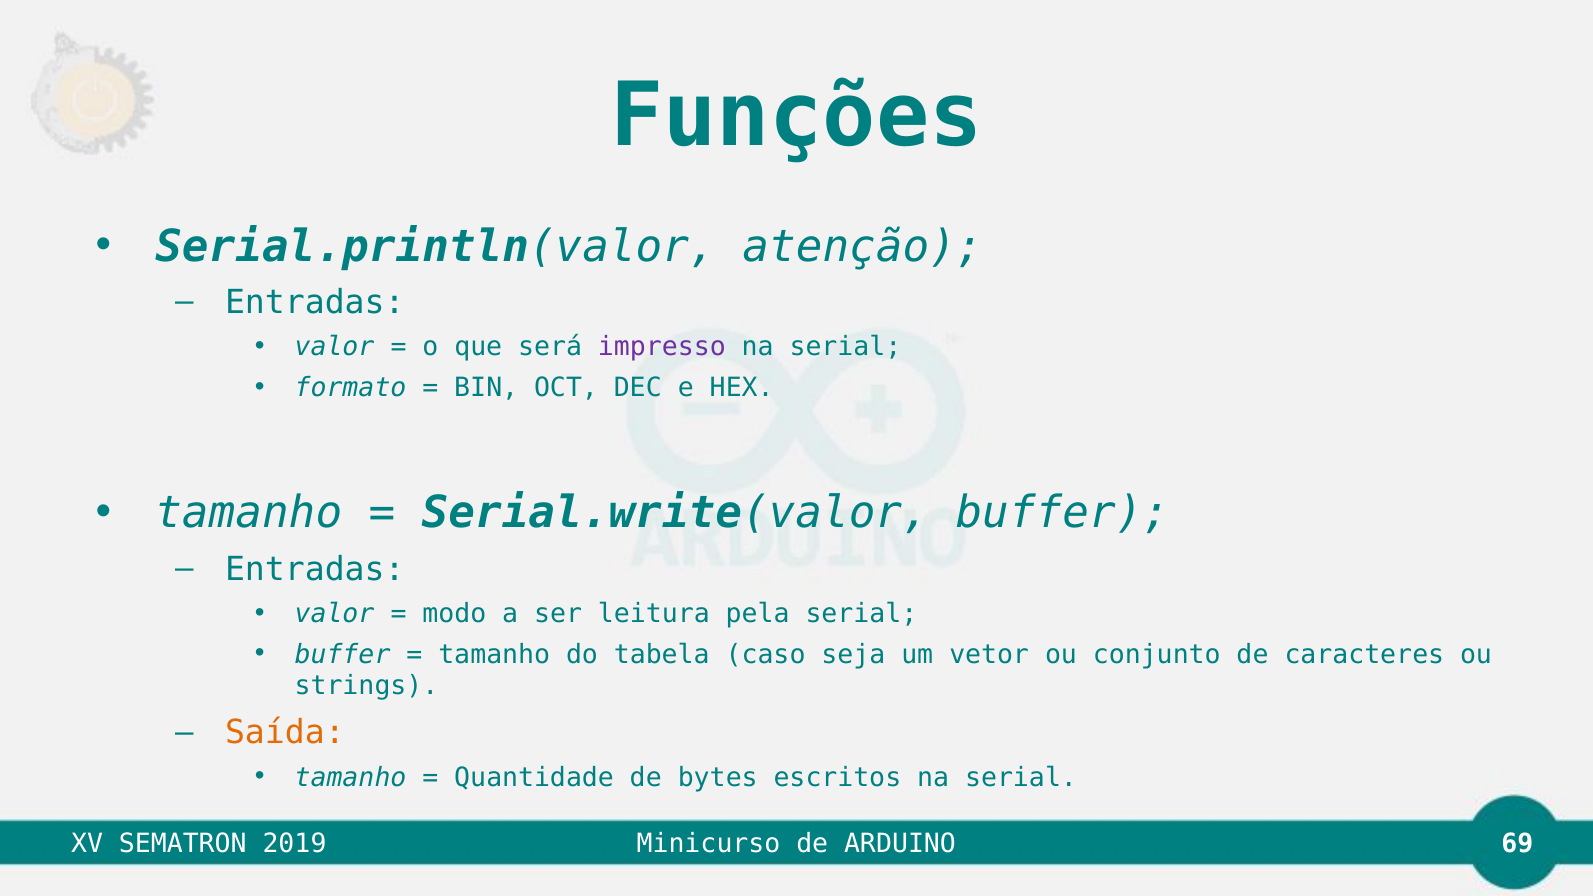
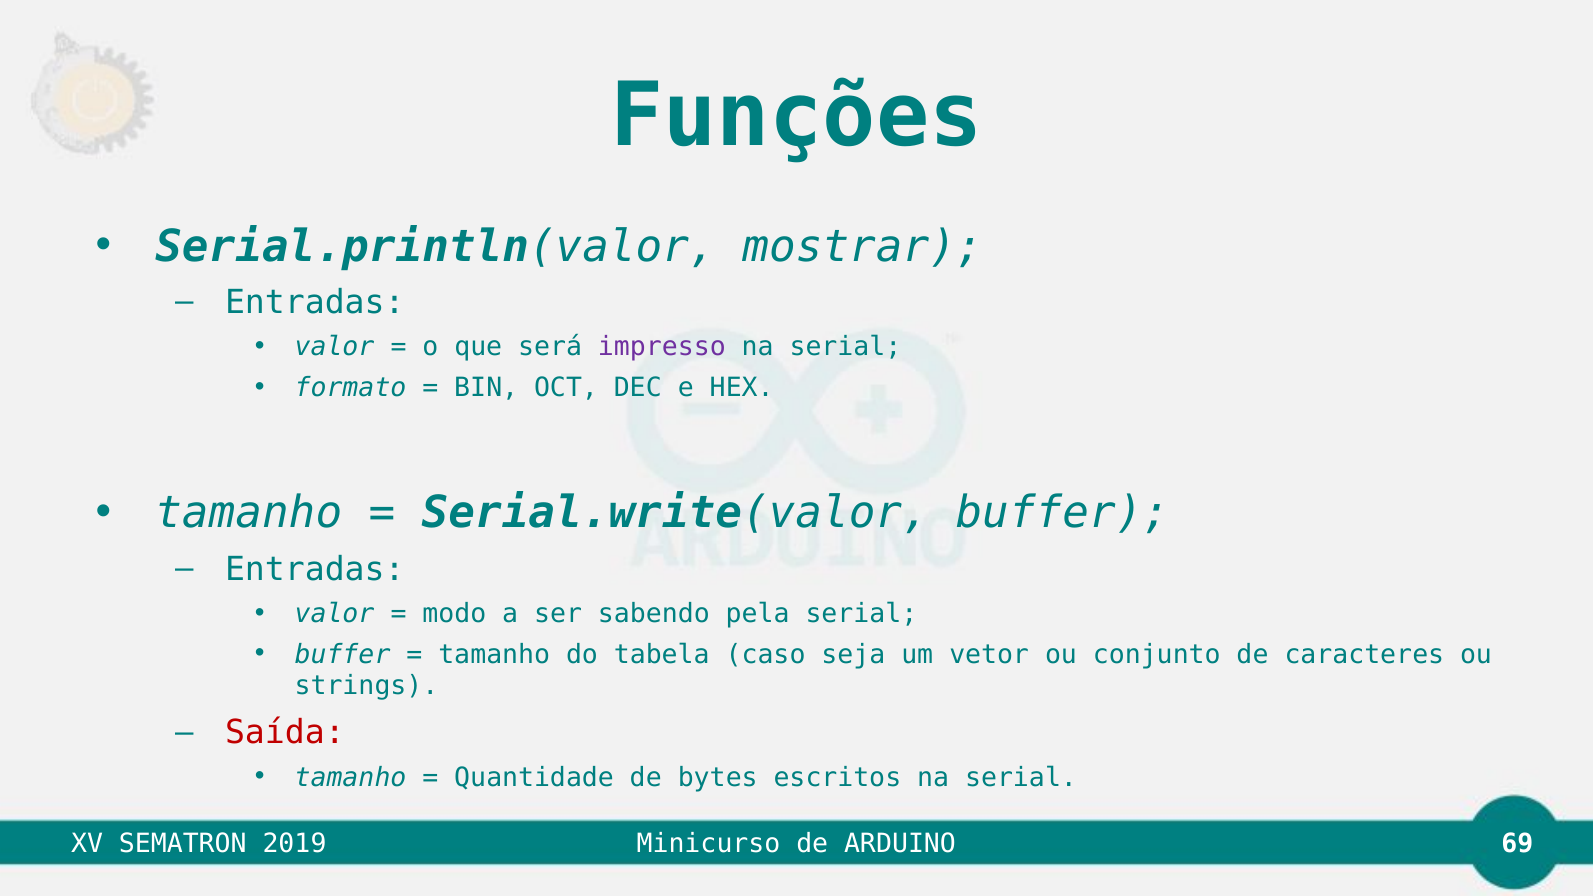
atenção: atenção -> mostrar
leitura: leitura -> sabendo
Saída colour: orange -> red
